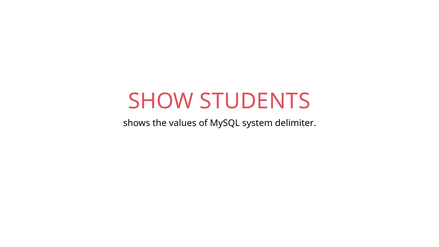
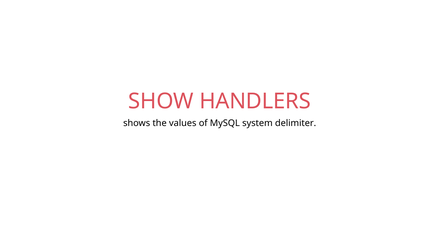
STUDENTS: STUDENTS -> HANDLERS
